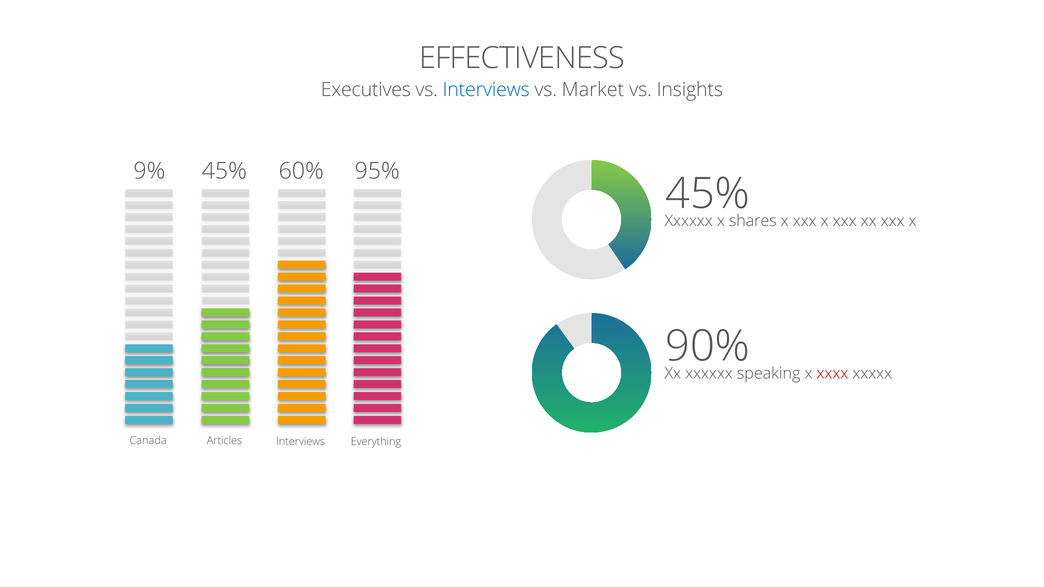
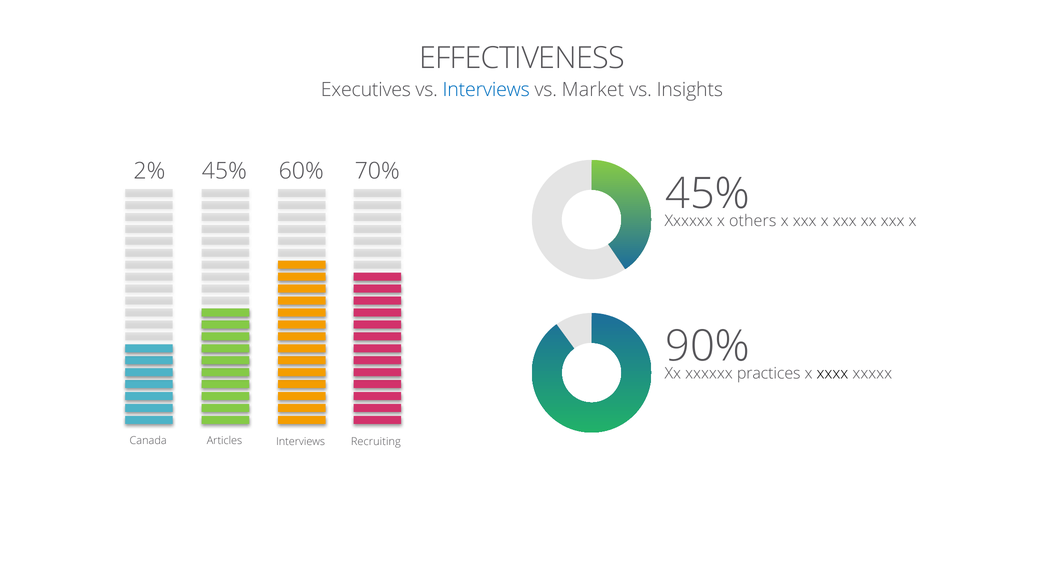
9%: 9% -> 2%
95%: 95% -> 70%
shares: shares -> others
speaking: speaking -> practices
xxxx colour: red -> black
Everything: Everything -> Recruiting
